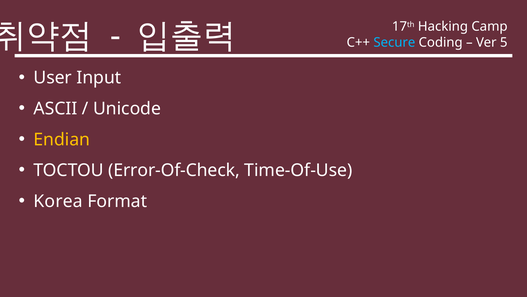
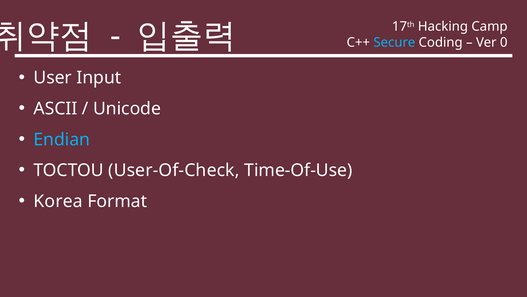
5: 5 -> 0
Endian colour: yellow -> light blue
Error-Of-Check: Error-Of-Check -> User-Of-Check
